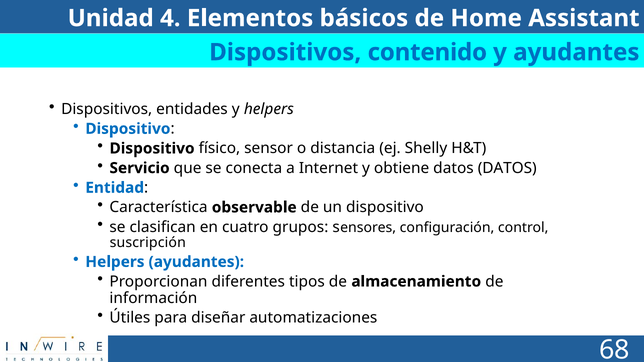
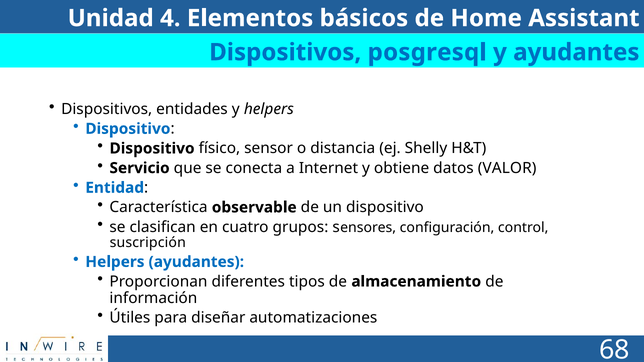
contenido: contenido -> posgresql
datos DATOS: DATOS -> VALOR
